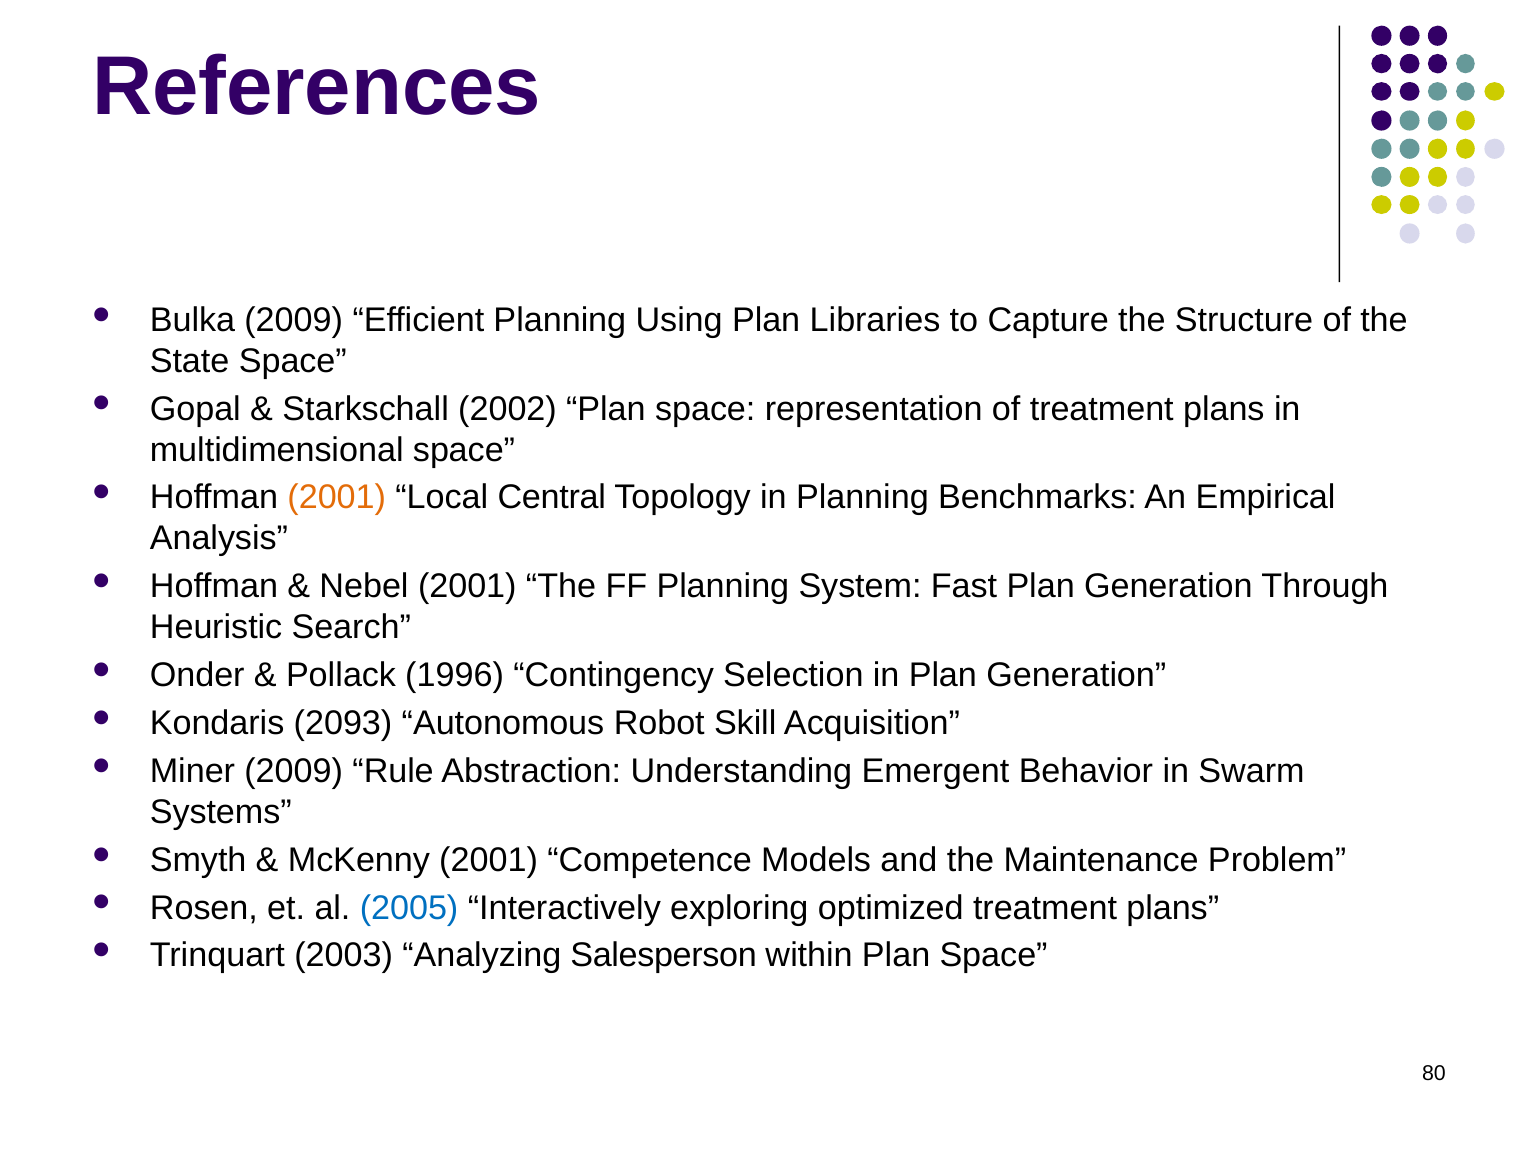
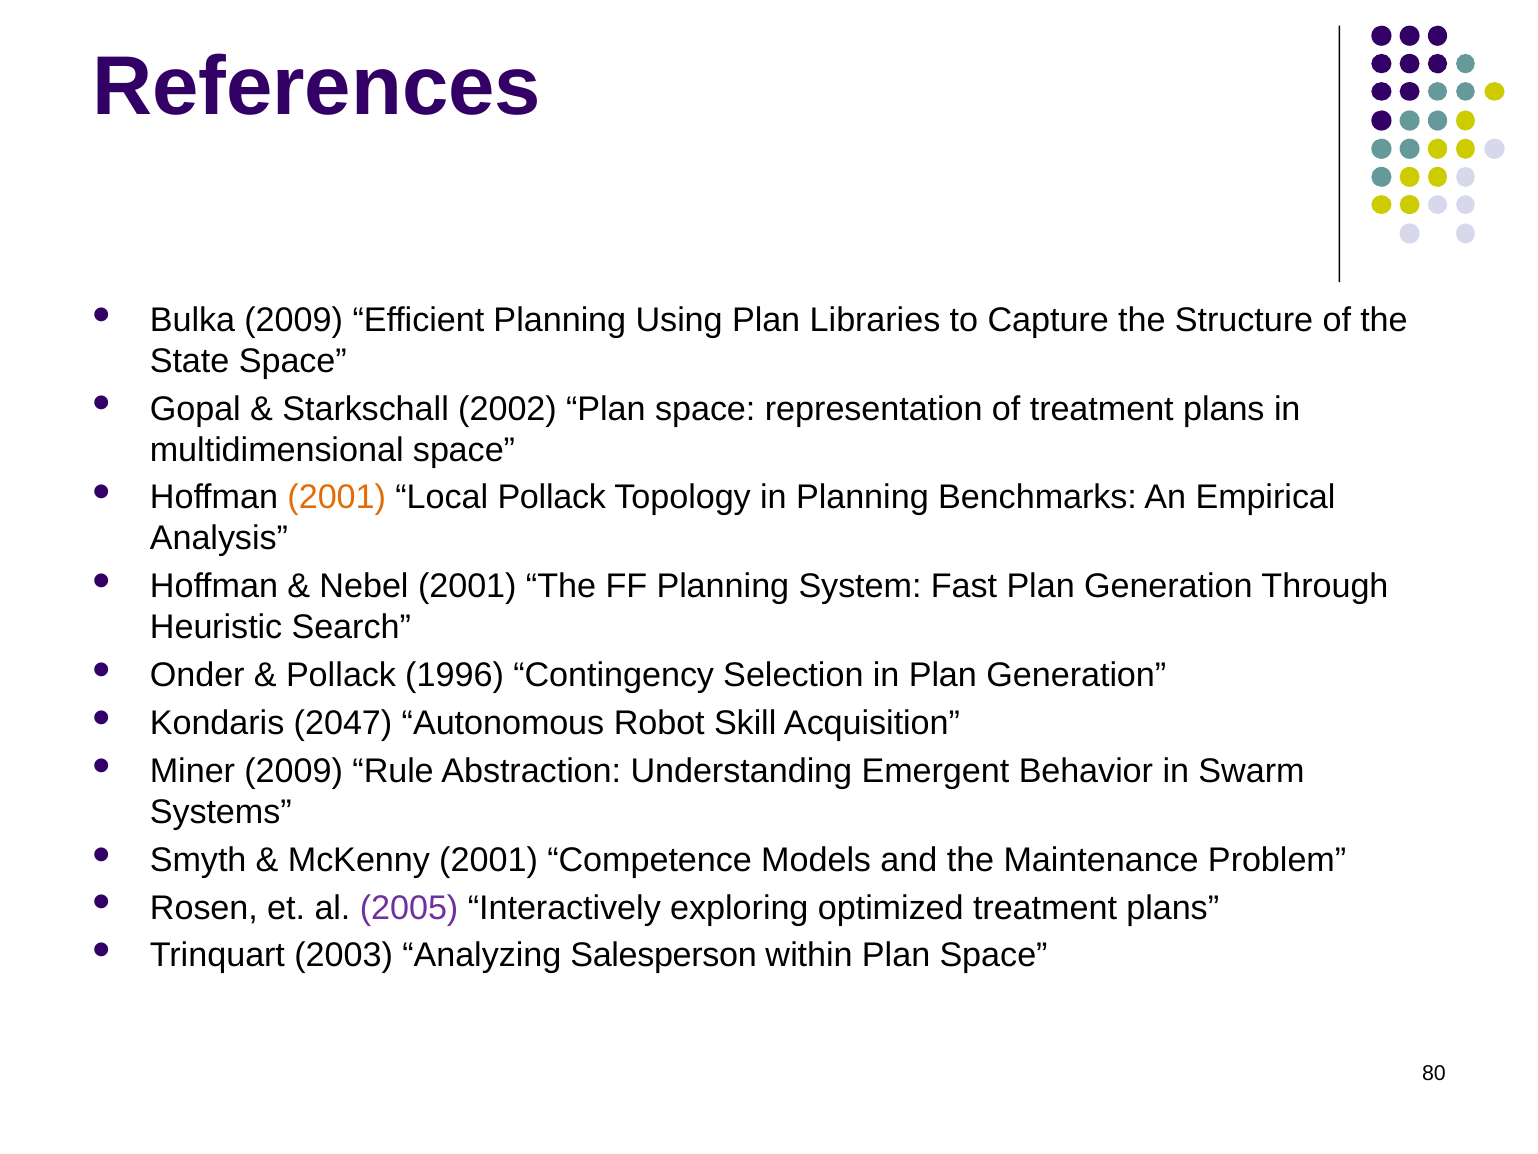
Local Central: Central -> Pollack
2093: 2093 -> 2047
2005 colour: blue -> purple
